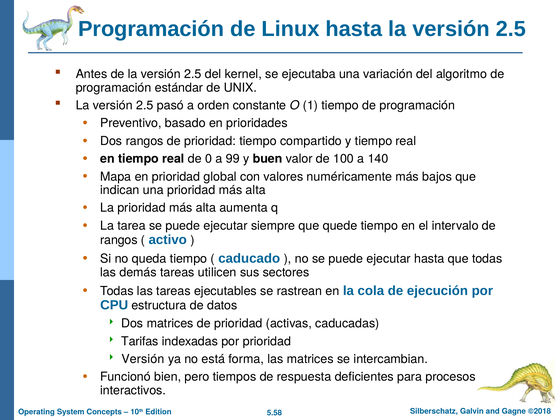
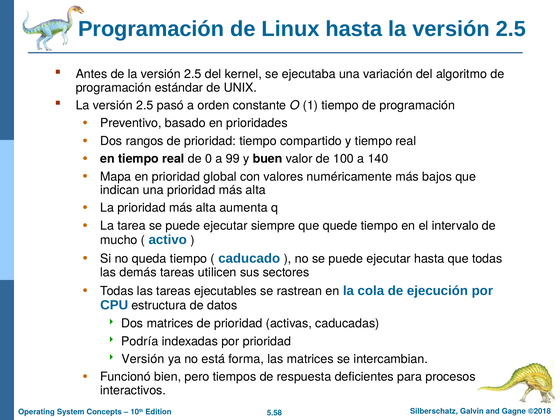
rangos at (119, 240): rangos -> mucho
Tarifas: Tarifas -> Podría
